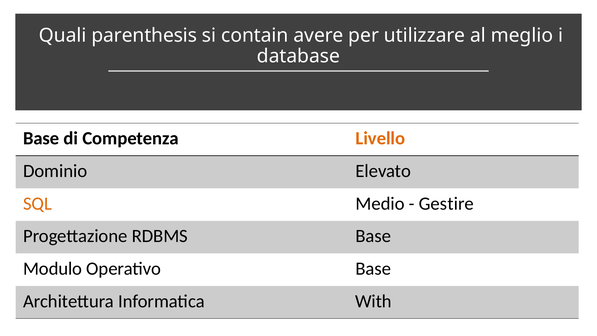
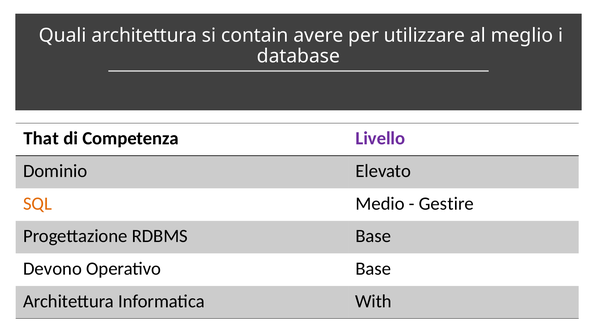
Quali parenthesis: parenthesis -> architettura
Base at (41, 138): Base -> That
Livello colour: orange -> purple
Modulo: Modulo -> Devono
